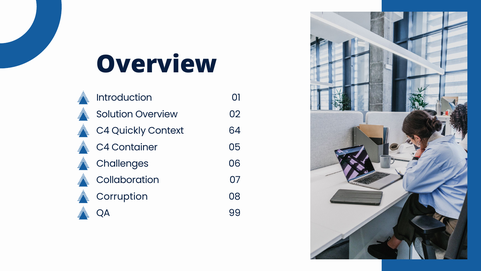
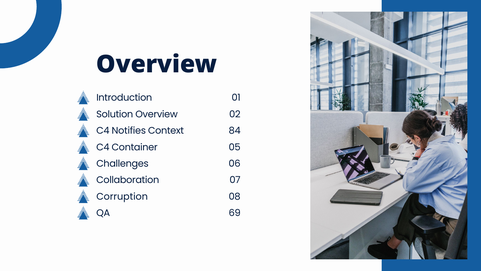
Quickly: Quickly -> Notifies
64: 64 -> 84
99: 99 -> 69
